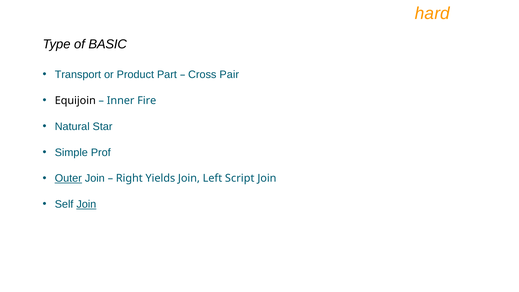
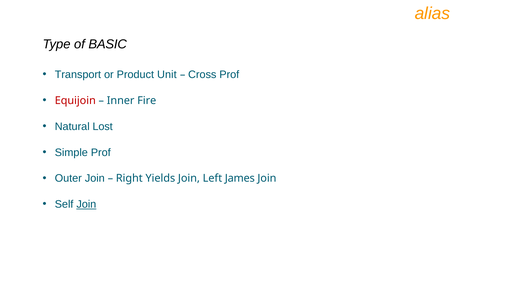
hard: hard -> alias
Part: Part -> Unit
Cross Pair: Pair -> Prof
Equijoin colour: black -> red
Star: Star -> Lost
Outer underline: present -> none
Script: Script -> James
